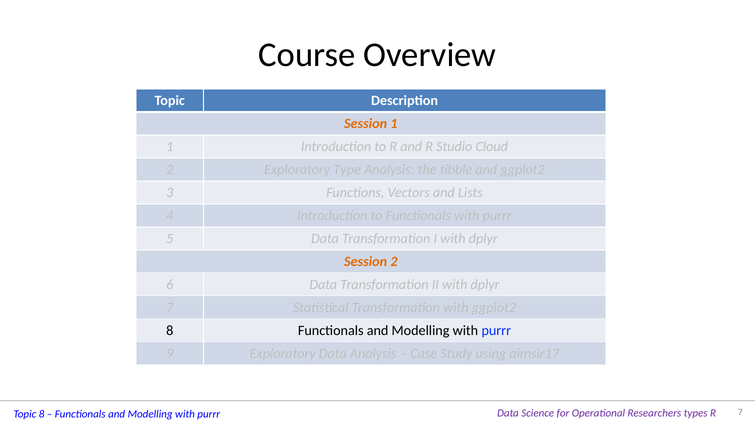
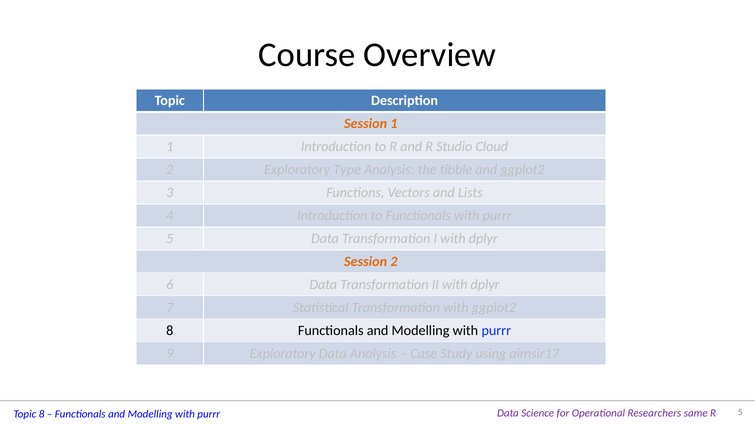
types: types -> same
R 7: 7 -> 5
